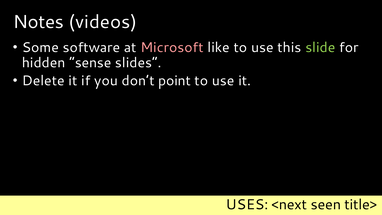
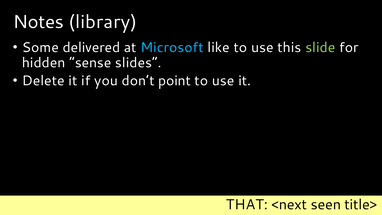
videos: videos -> library
software: software -> delivered
Microsoft colour: pink -> light blue
USES: USES -> THAT
